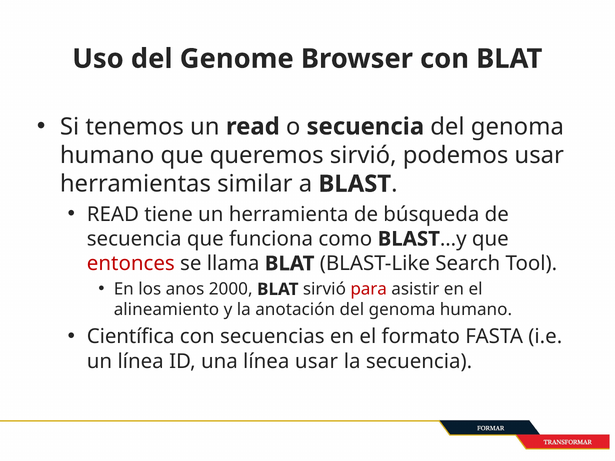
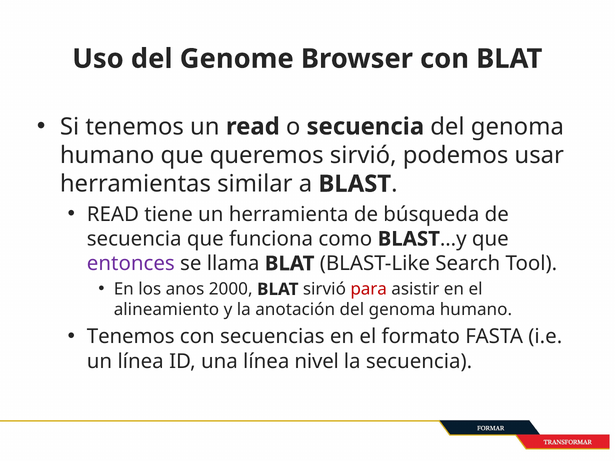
entonces colour: red -> purple
Científica at (131, 337): Científica -> Tenemos
línea usar: usar -> nivel
